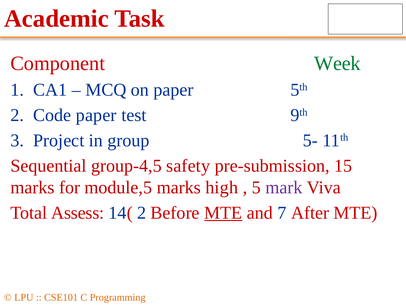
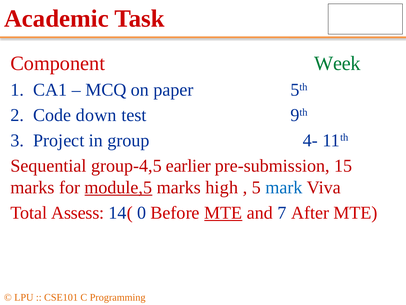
Code paper: paper -> down
5-: 5- -> 4-
safety: safety -> earlier
module,5 underline: none -> present
mark colour: purple -> blue
14( 2: 2 -> 0
